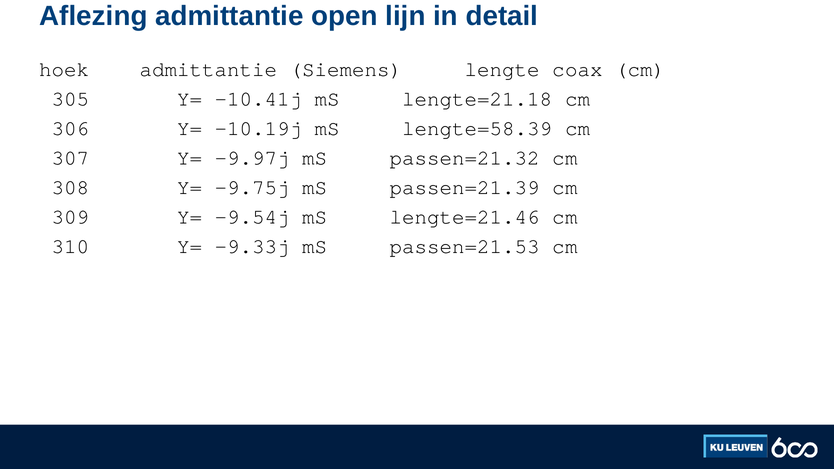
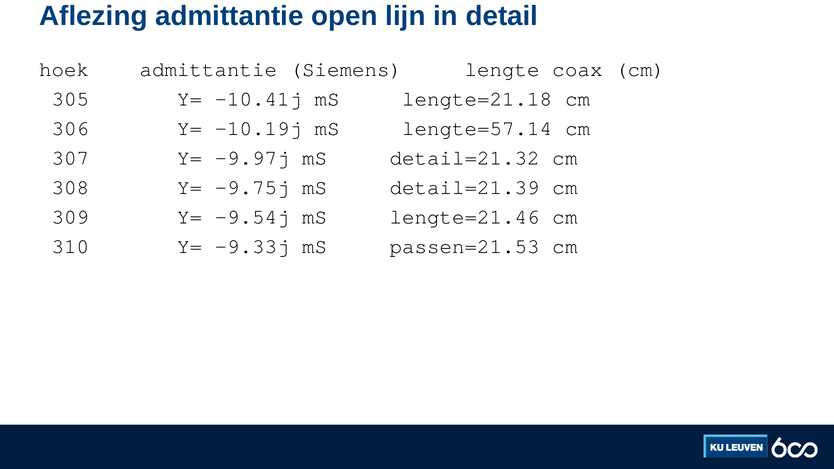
lengte=58.39: lengte=58.39 -> lengte=57.14
passen=21.32: passen=21.32 -> detail=21.32
passen=21.39: passen=21.39 -> detail=21.39
